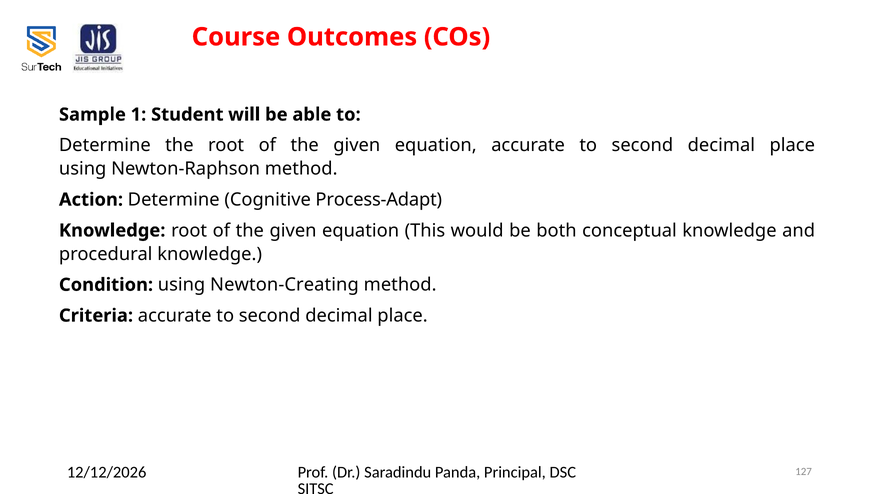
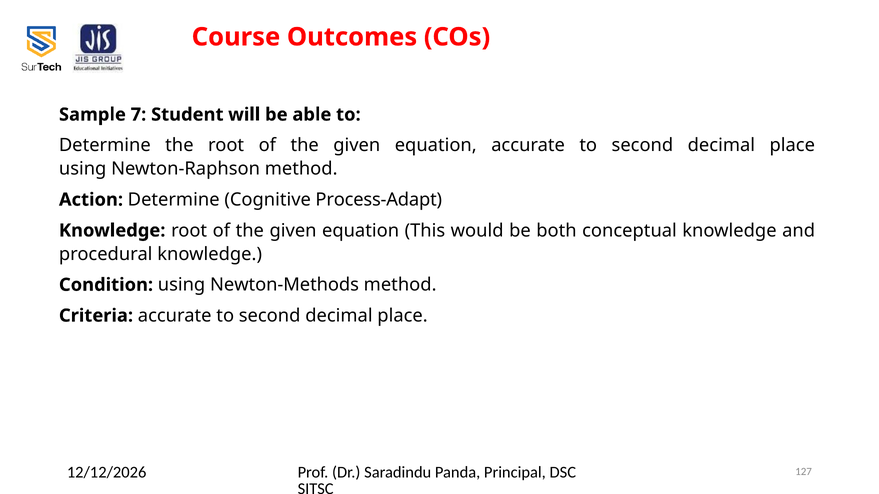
1: 1 -> 7
Newton-Creating: Newton-Creating -> Newton-Methods
